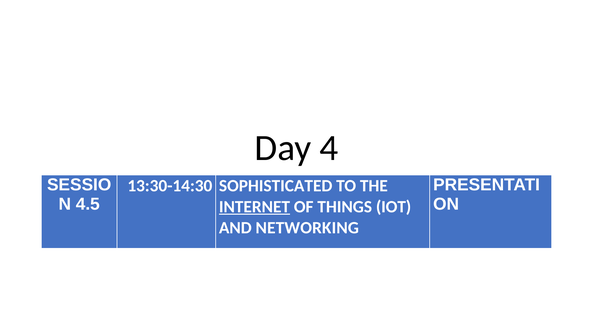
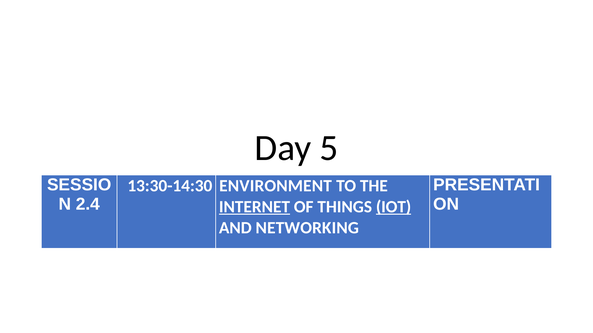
4: 4 -> 5
SOPHISTICATED: SOPHISTICATED -> ENVIRONMENT
4.5: 4.5 -> 2.4
IOT underline: none -> present
